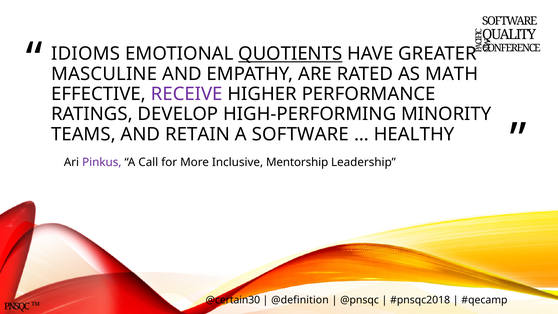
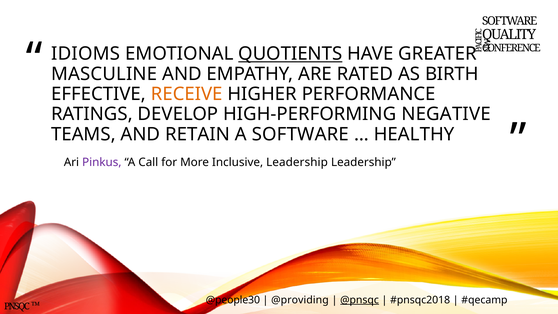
MATH: MATH -> BIRTH
RECEIVE colour: purple -> orange
MINORITY: MINORITY -> NEGATIVE
Inclusive Mentorship: Mentorship -> Leadership
@certain30: @certain30 -> @people30
@definition: @definition -> @providing
@pnsqc underline: none -> present
